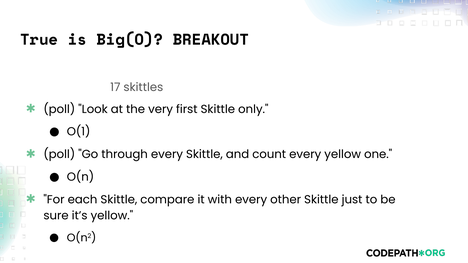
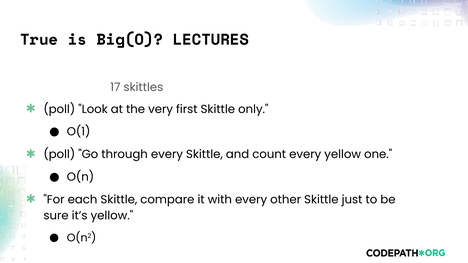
BREAKOUT: BREAKOUT -> LECTURES
